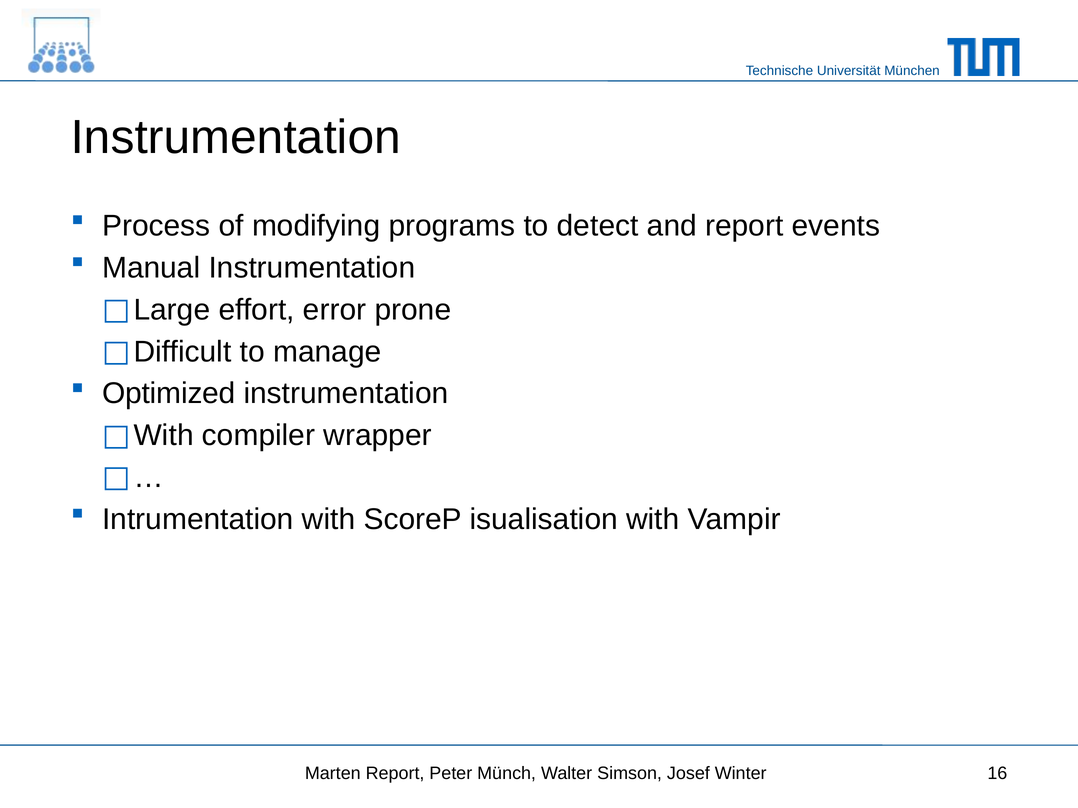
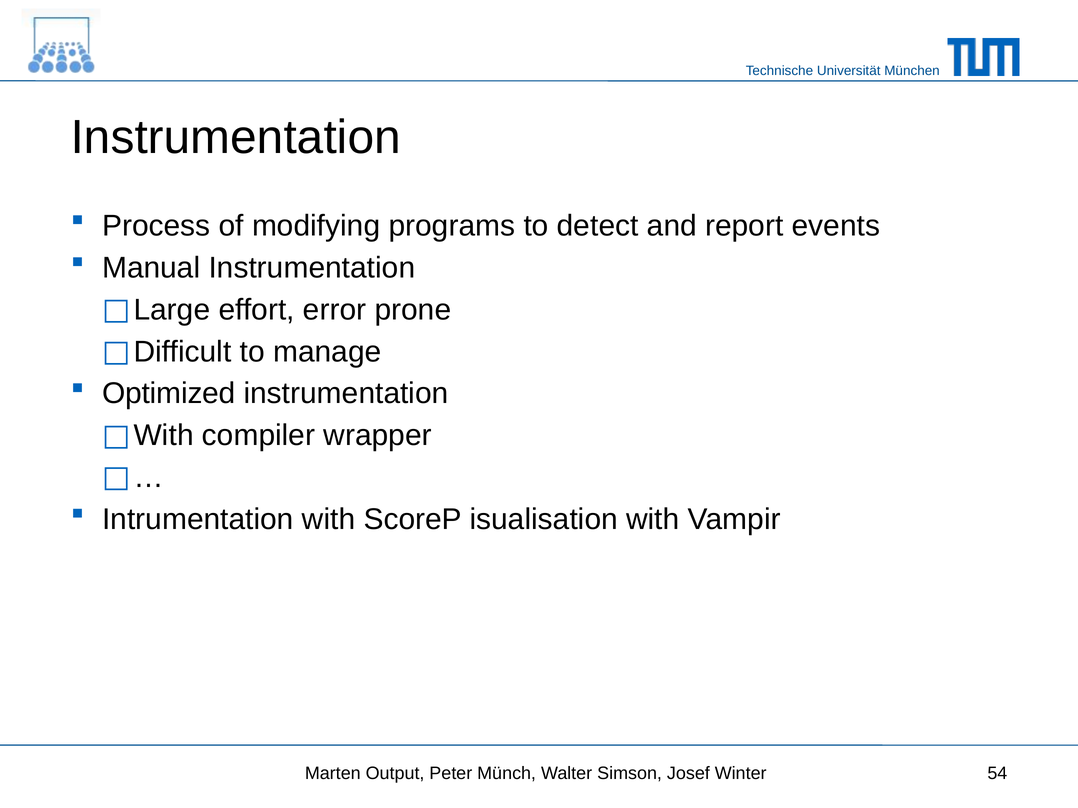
Marten Report: Report -> Output
16: 16 -> 54
